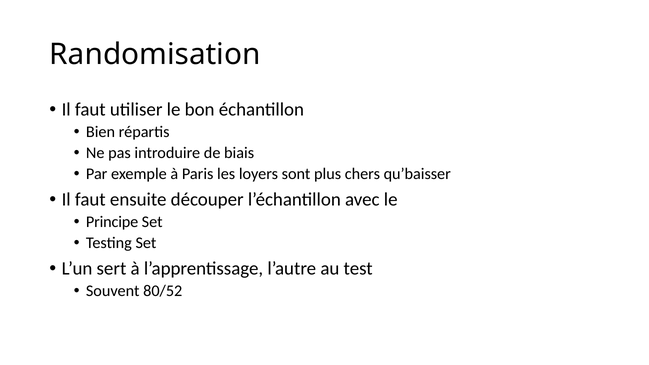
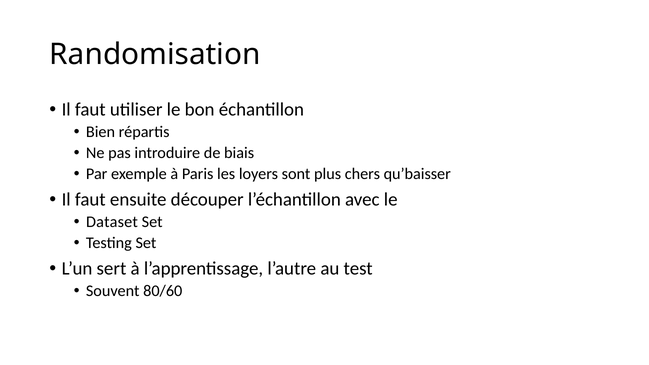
Principe: Principe -> Dataset
80/52: 80/52 -> 80/60
